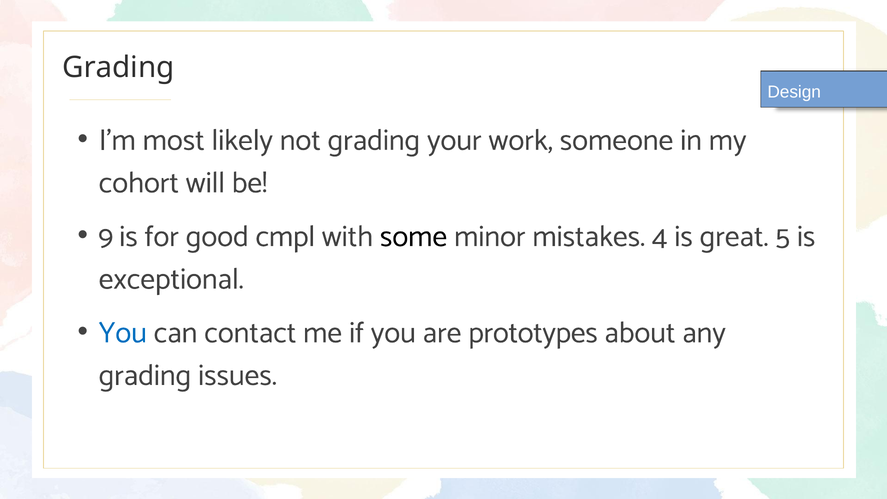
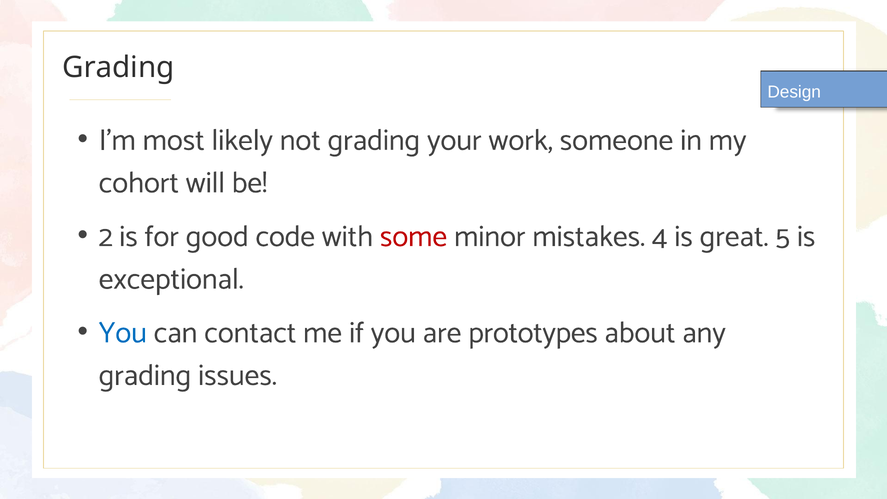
9: 9 -> 2
cmpl: cmpl -> code
some colour: black -> red
